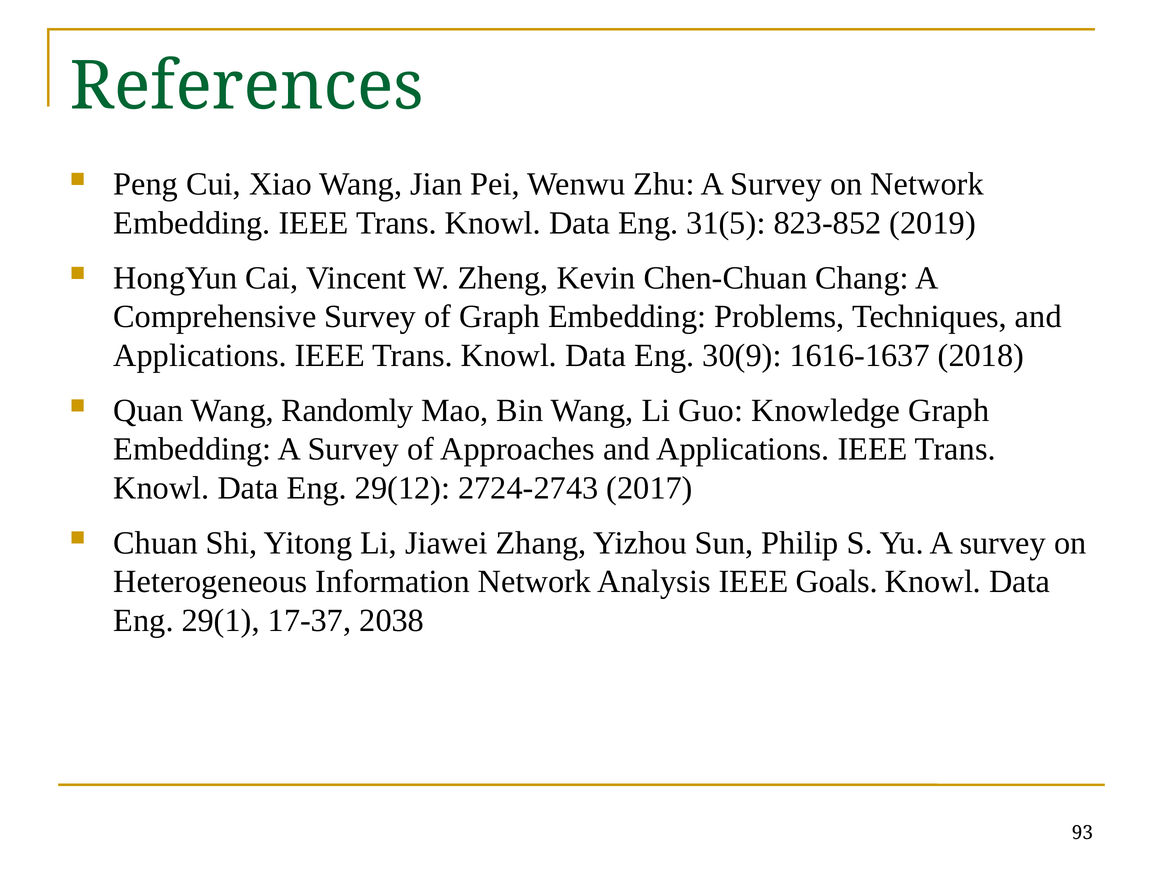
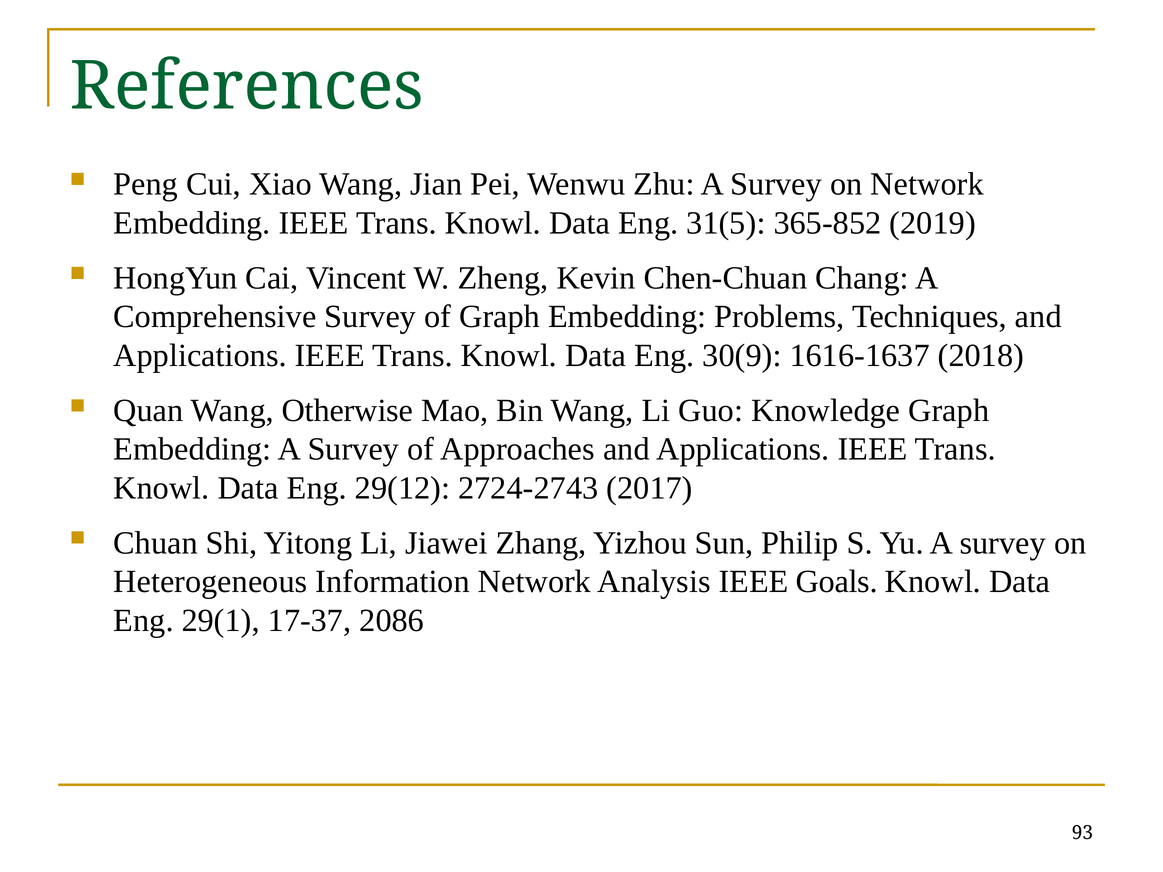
823-852: 823-852 -> 365-852
Randomly: Randomly -> Otherwise
2038: 2038 -> 2086
